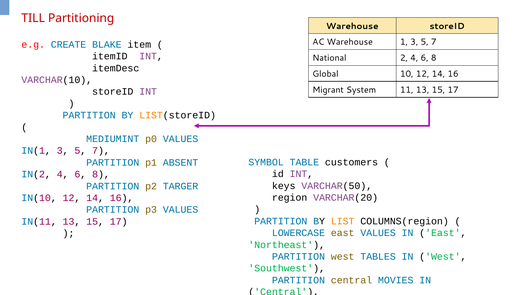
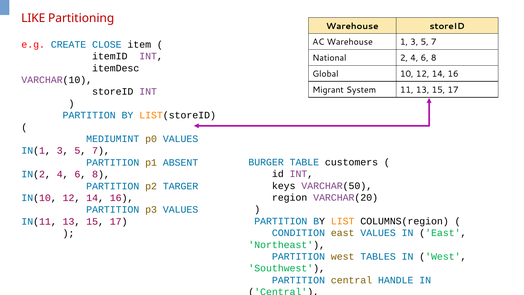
TILL: TILL -> LIKE
BLAKE: BLAKE -> CLOSE
SYMBOL: SYMBOL -> BURGER
LOWERCASE: LOWERCASE -> CONDITION
MOVIES: MOVIES -> HANDLE
